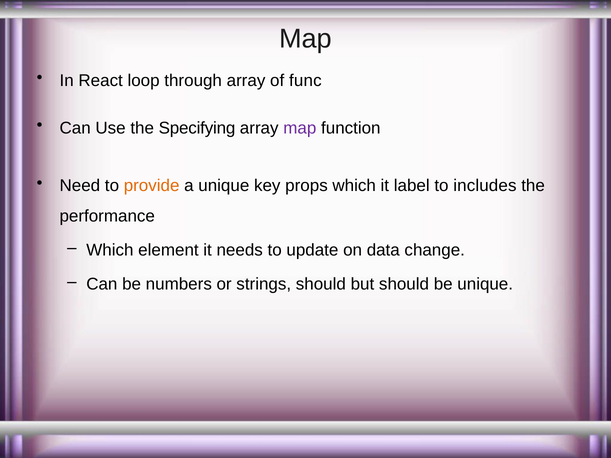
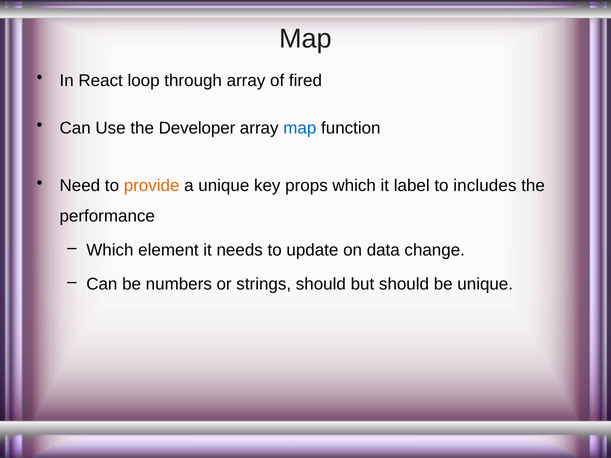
func: func -> fired
Specifying: Specifying -> Developer
map at (300, 128) colour: purple -> blue
